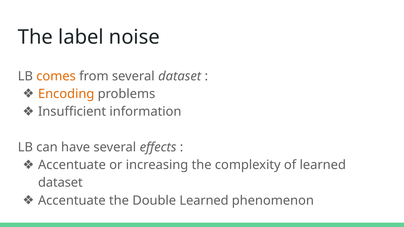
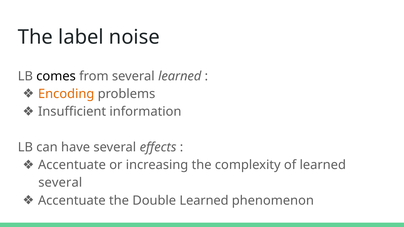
comes colour: orange -> black
several dataset: dataset -> learned
dataset at (60, 183): dataset -> several
